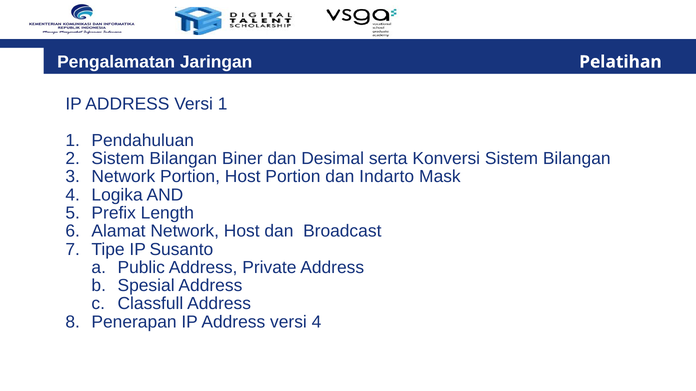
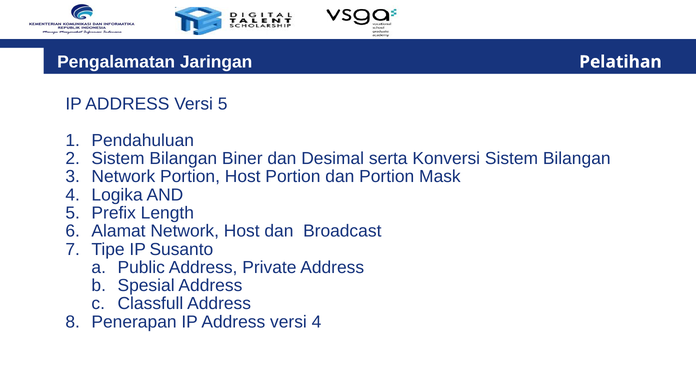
Versi 1: 1 -> 5
dan Indarto: Indarto -> Portion
